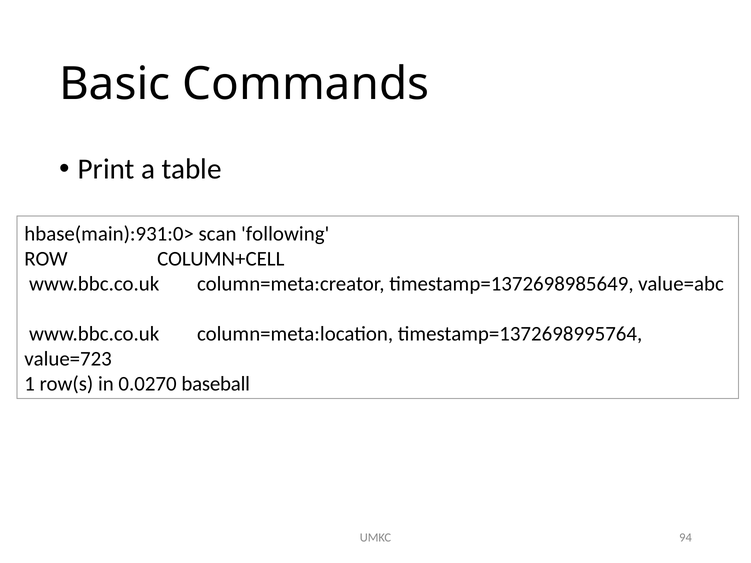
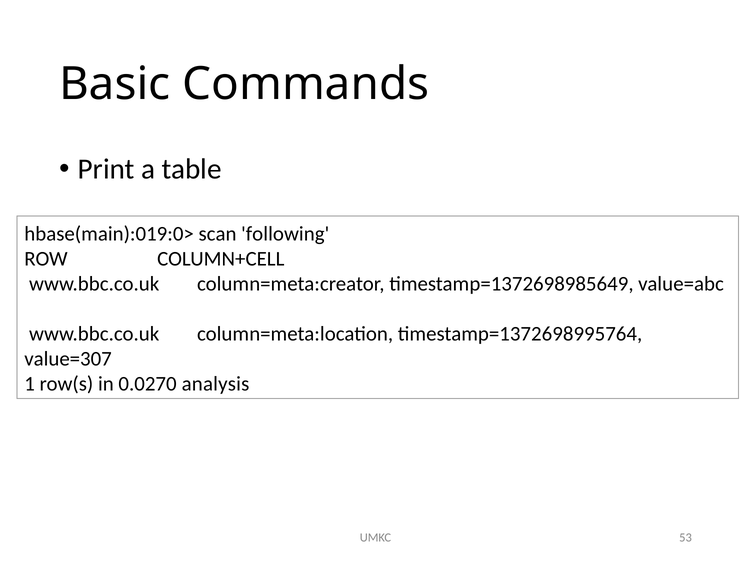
hbase(main):931:0>: hbase(main):931:0> -> hbase(main):019:0>
value=723: value=723 -> value=307
baseball: baseball -> analysis
94: 94 -> 53
